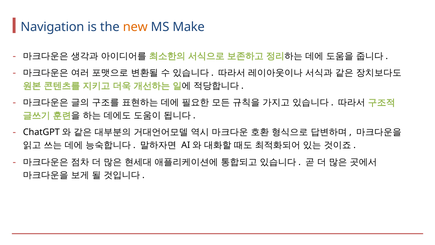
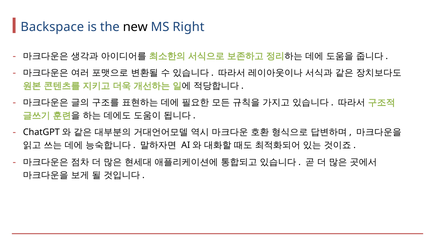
Navigation: Navigation -> Backspace
new colour: orange -> black
Make: Make -> Right
